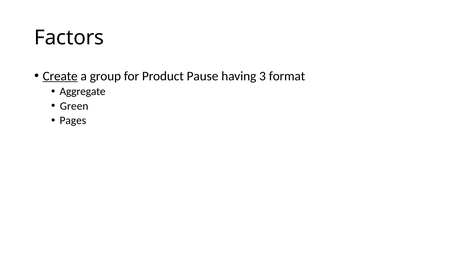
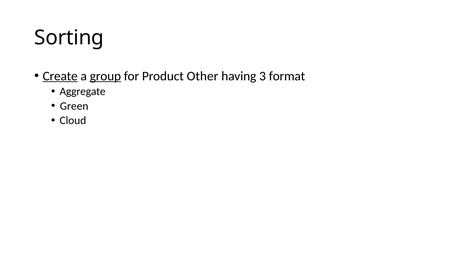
Factors: Factors -> Sorting
group underline: none -> present
Pause: Pause -> Other
Pages: Pages -> Cloud
